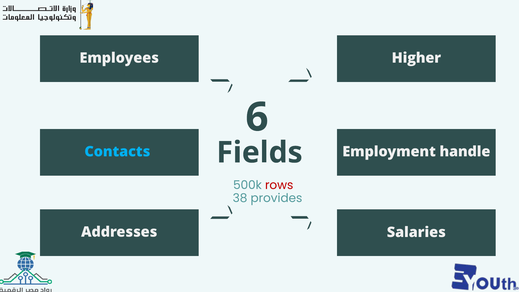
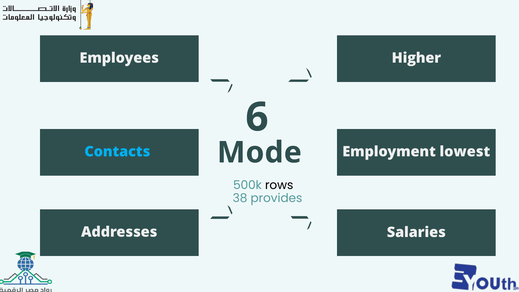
handle: handle -> lowest
Fields: Fields -> Mode
rows colour: red -> black
